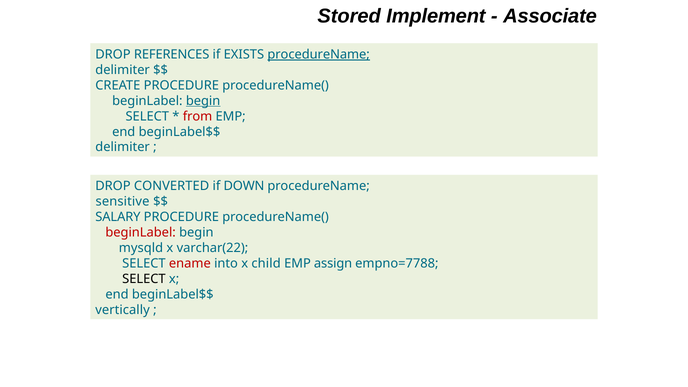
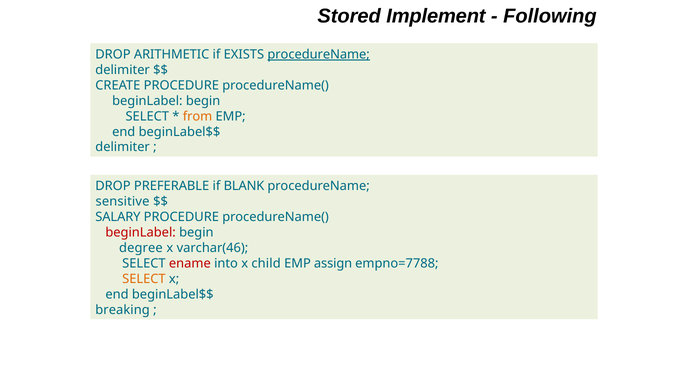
Associate: Associate -> Following
REFERENCES: REFERENCES -> ARITHMETIC
begin at (203, 101) underline: present -> none
from colour: red -> orange
CONVERTED: CONVERTED -> PREFERABLE
DOWN: DOWN -> BLANK
mysqld: mysqld -> degree
varchar(22: varchar(22 -> varchar(46
SELECT at (144, 279) colour: black -> orange
vertically: vertically -> breaking
